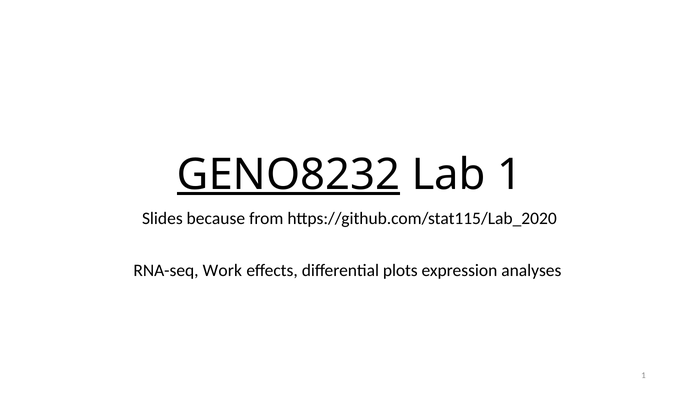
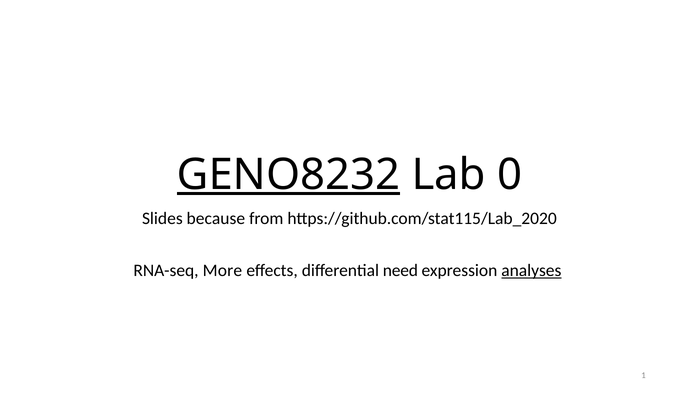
Lab 1: 1 -> 0
Work: Work -> More
plots: plots -> need
analyses underline: none -> present
